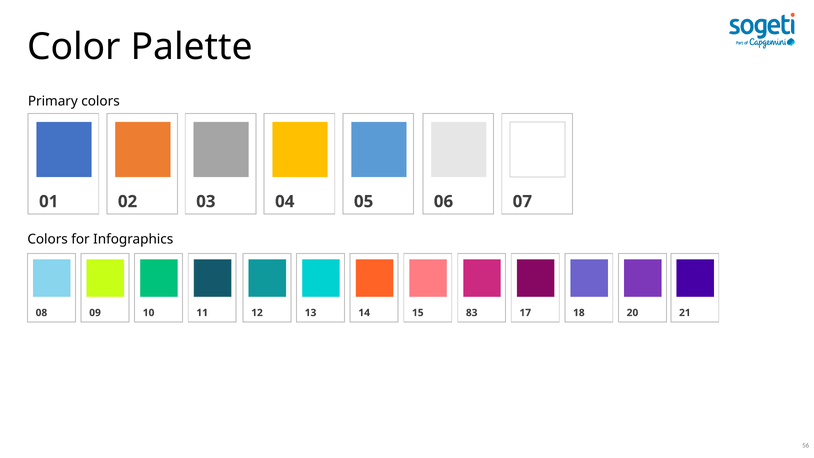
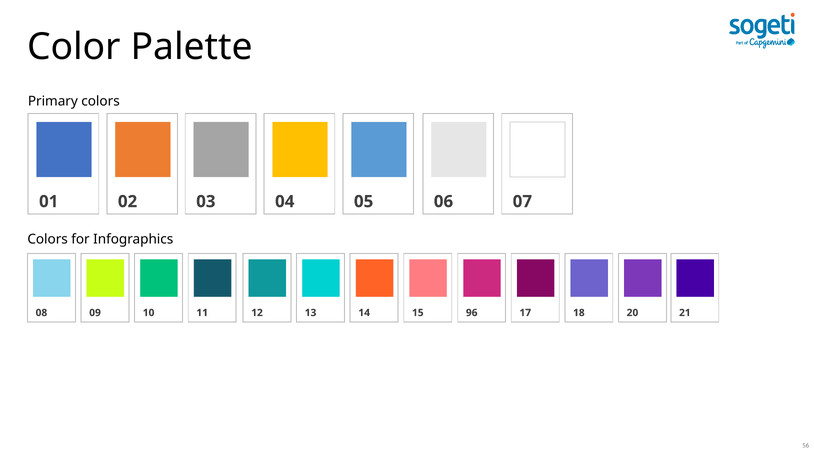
83: 83 -> 96
